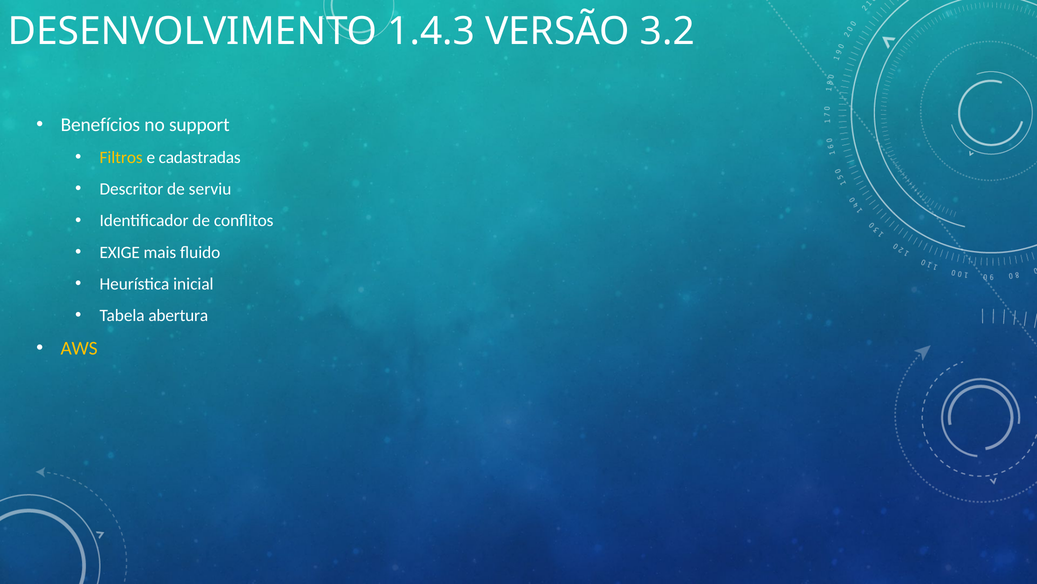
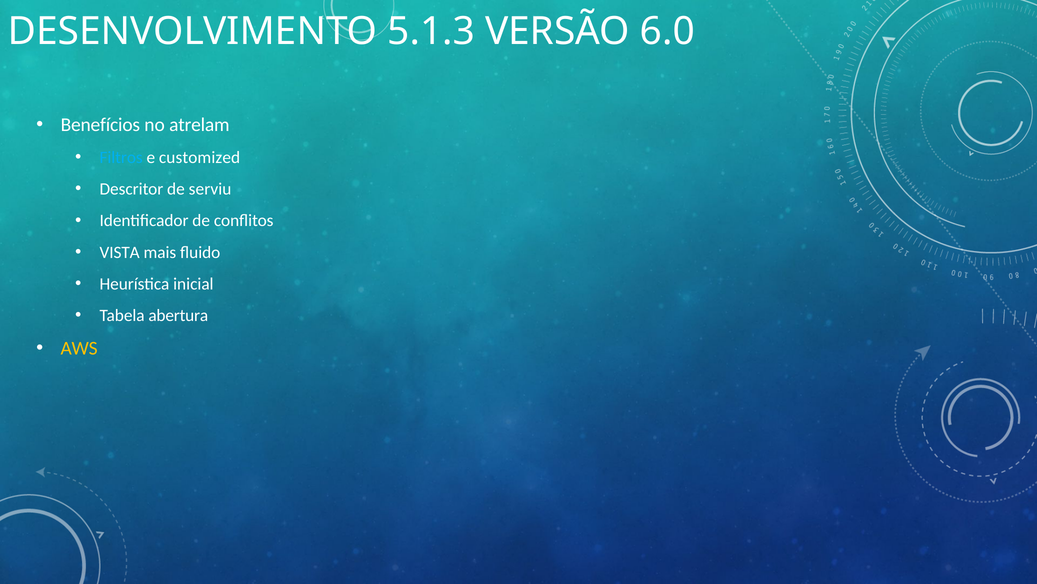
1.4.3: 1.4.3 -> 5.1.3
3.2: 3.2 -> 6.0
support: support -> atrelam
Filtros colour: yellow -> light blue
cadastradas: cadastradas -> customized
EXIGE: EXIGE -> VISTA
